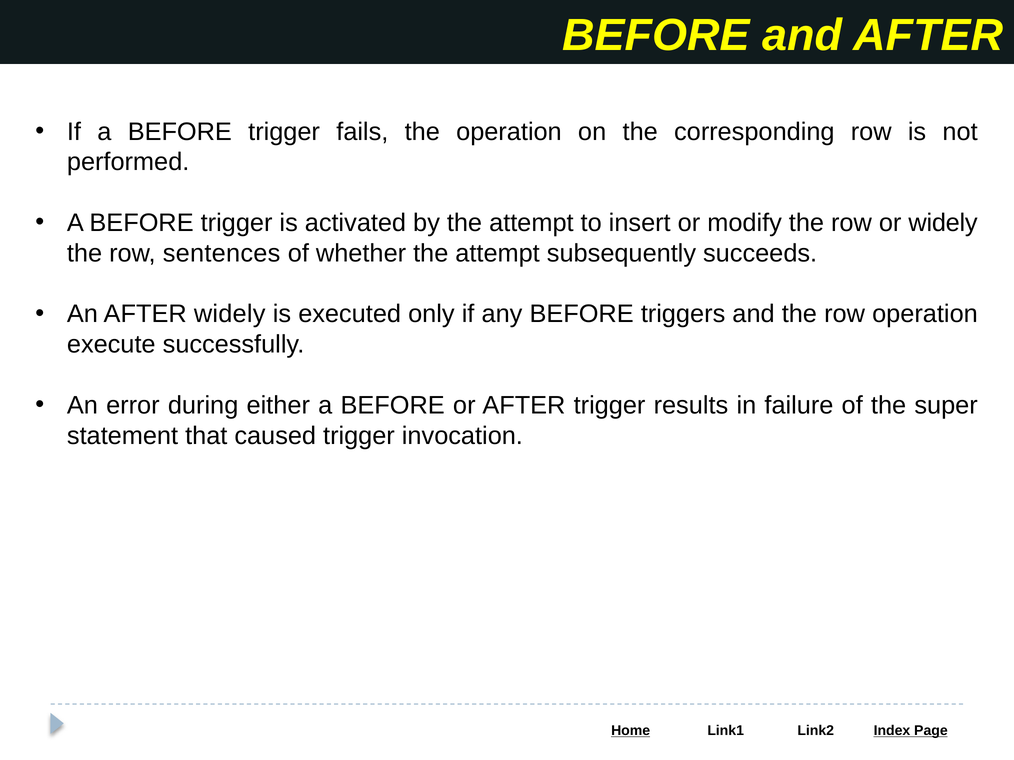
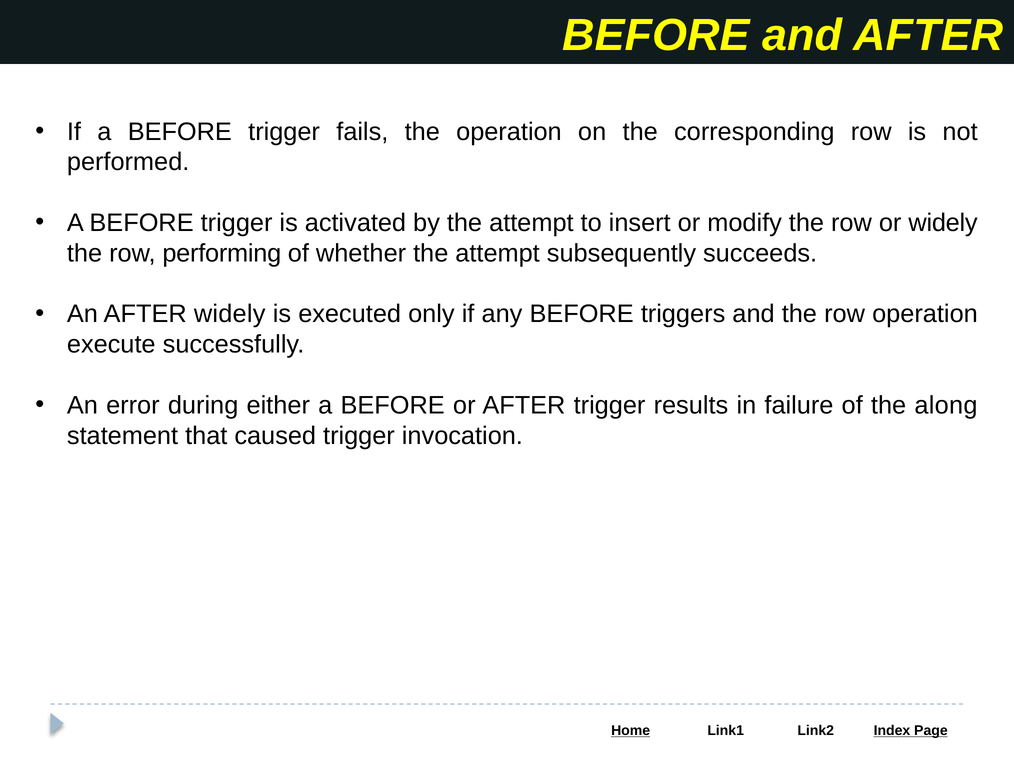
sentences: sentences -> performing
super: super -> along
